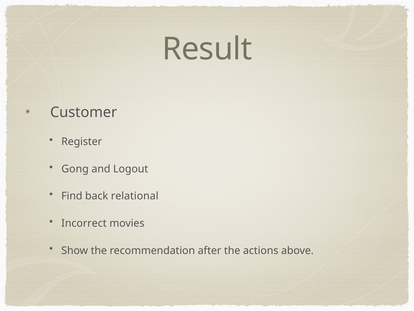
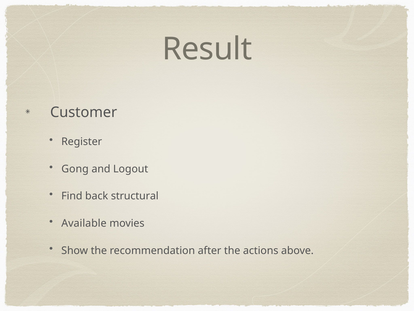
relational: relational -> structural
Incorrect: Incorrect -> Available
